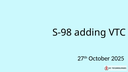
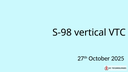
adding: adding -> vertical
